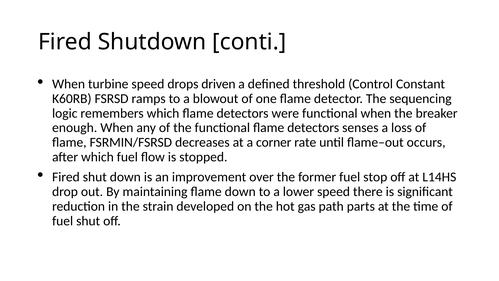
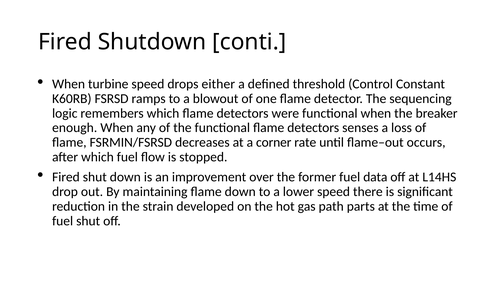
driven: driven -> either
stop: stop -> data
